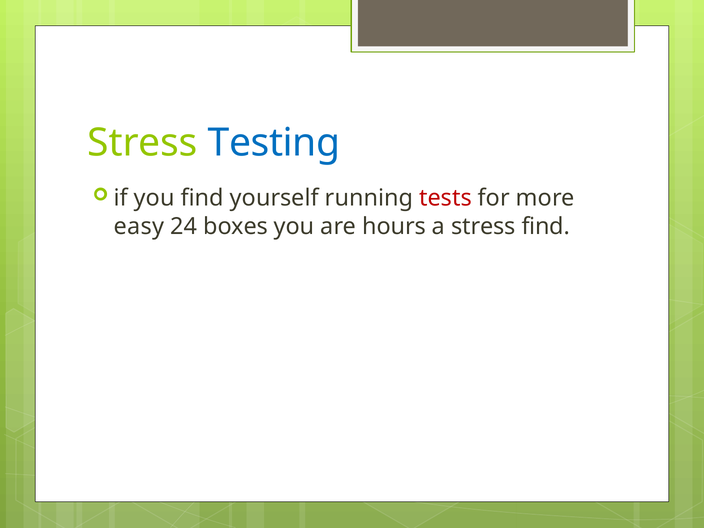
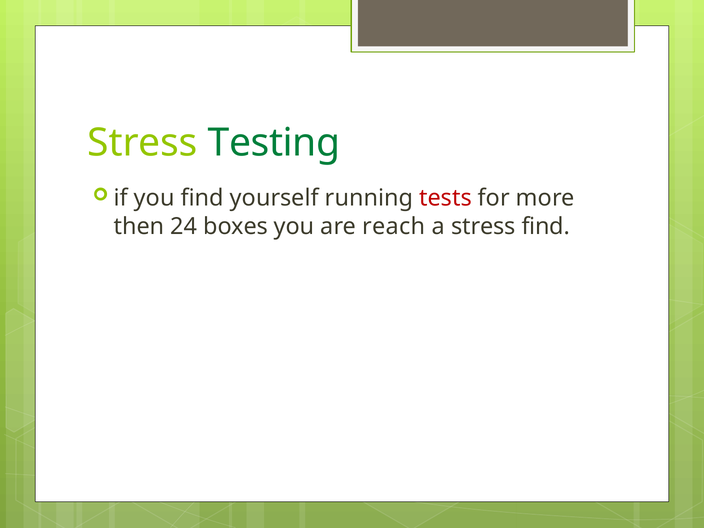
Testing colour: blue -> green
easy: easy -> then
hours: hours -> reach
